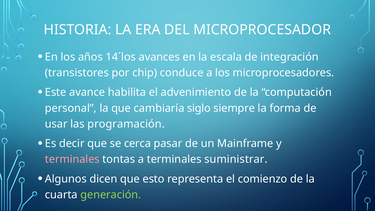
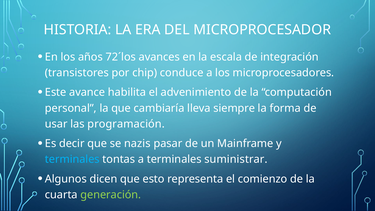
14´los: 14´los -> 72´los
siglo: siglo -> lleva
cerca: cerca -> nazis
terminales at (72, 159) colour: pink -> light blue
